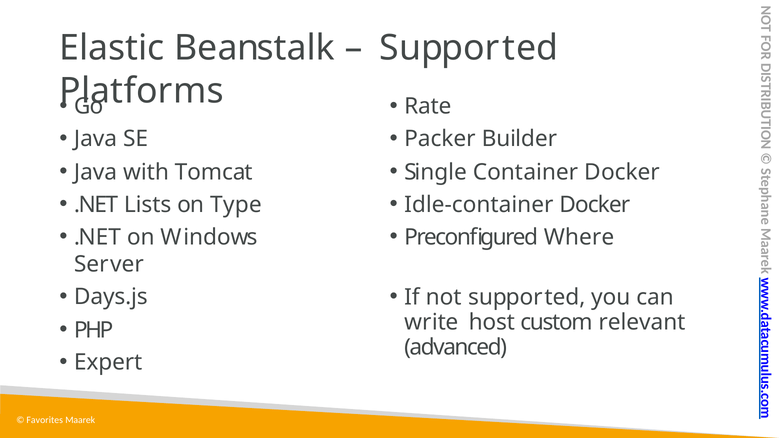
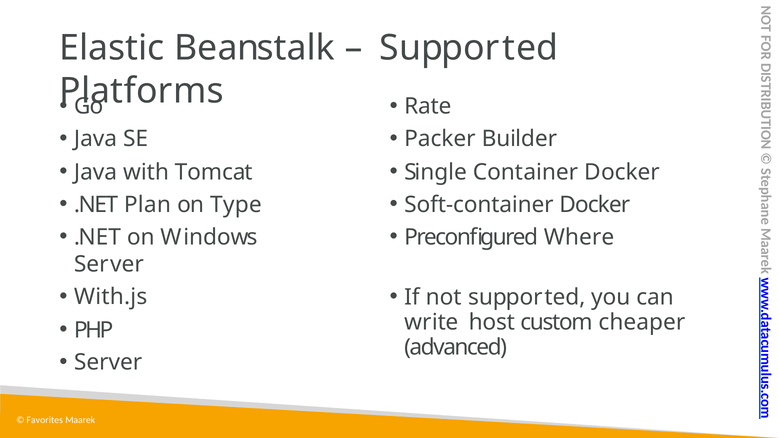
Lists: Lists -> Plan
Idle-container: Idle-container -> Soft-container
Days.js: Days.js -> With.js
relevant: relevant -> cheaper
Expert at (108, 363): Expert -> Server
